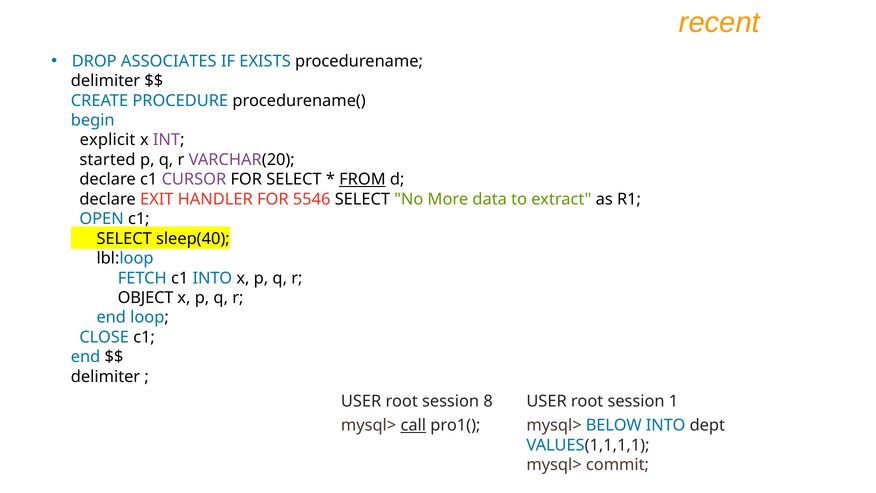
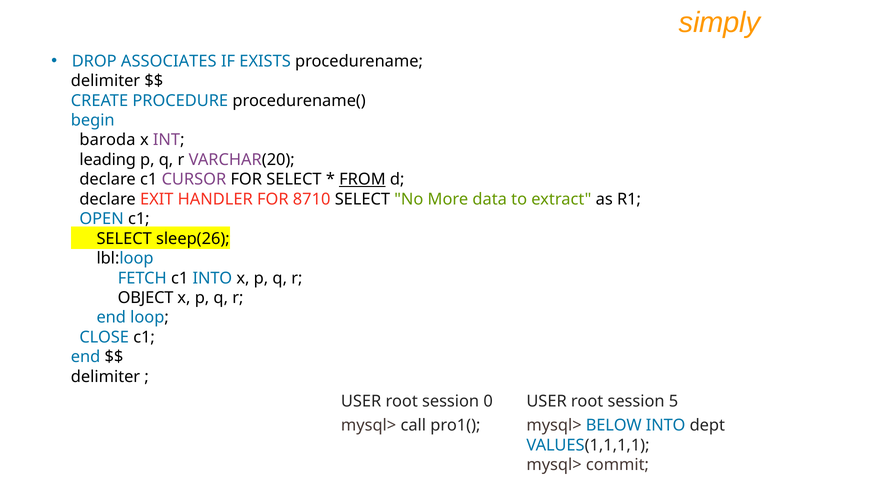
recent: recent -> simply
explicit: explicit -> baroda
started: started -> leading
5546: 5546 -> 8710
sleep(40: sleep(40 -> sleep(26
8: 8 -> 0
1: 1 -> 5
call underline: present -> none
